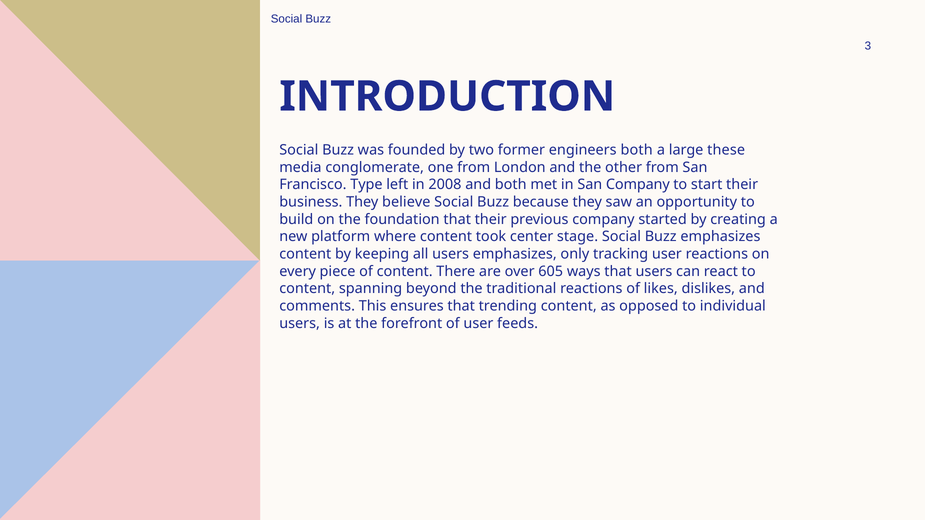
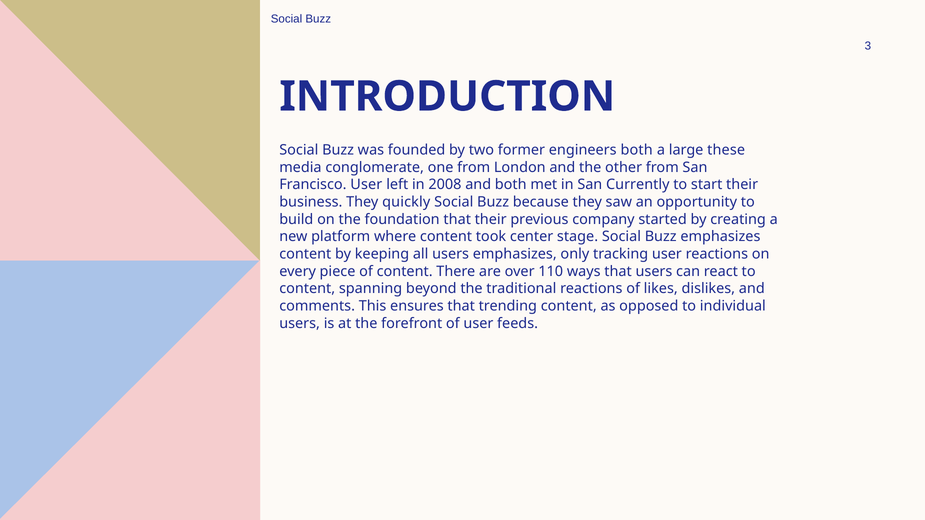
Francisco Type: Type -> User
San Company: Company -> Currently
believe: believe -> quickly
605: 605 -> 110
